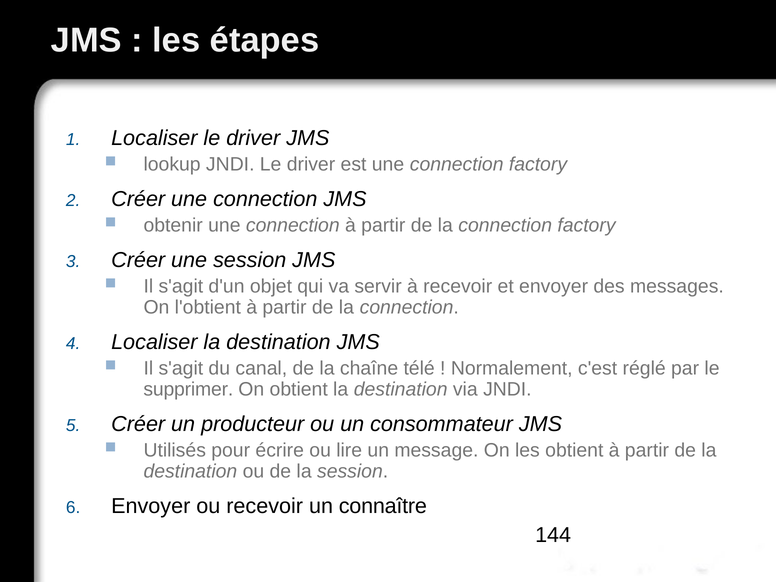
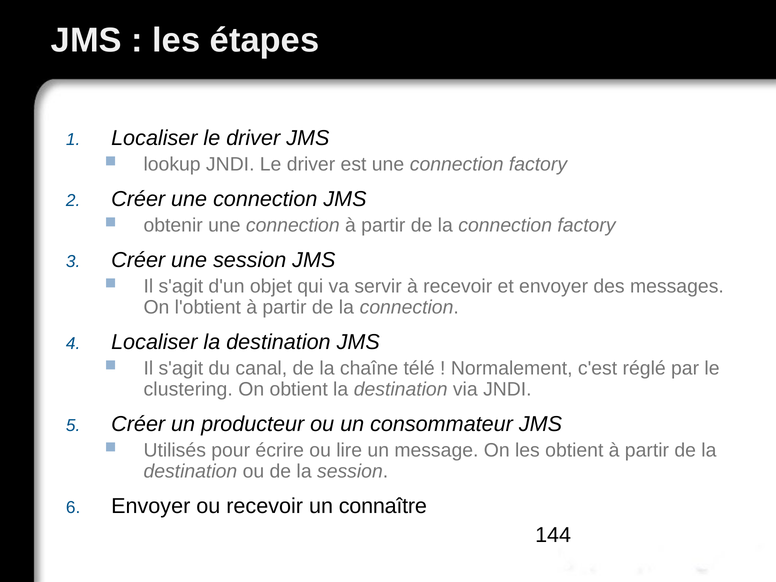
supprimer: supprimer -> clustering
